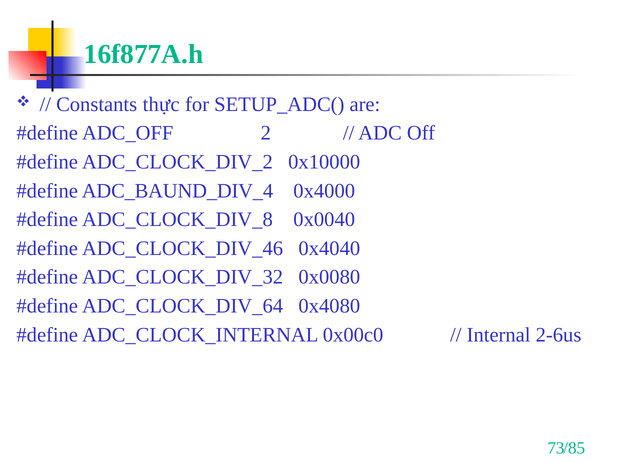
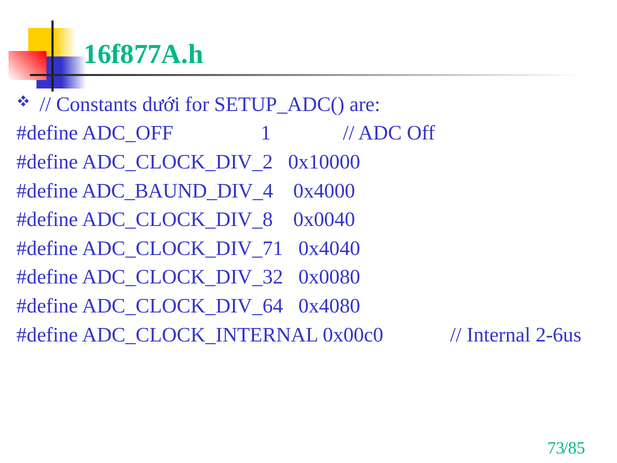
thực: thực -> dưới
2: 2 -> 1
ADC_CLOCK_DIV_46: ADC_CLOCK_DIV_46 -> ADC_CLOCK_DIV_71
